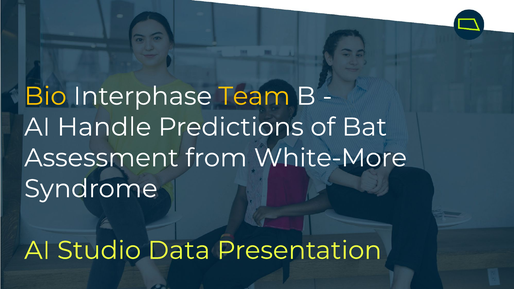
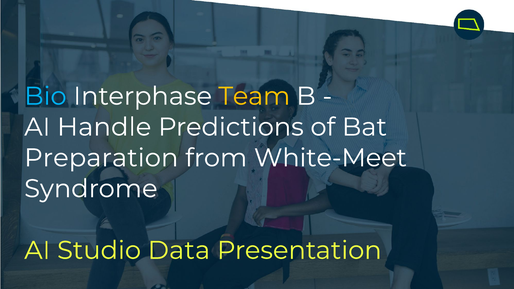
Bio colour: yellow -> light blue
Assessment: Assessment -> Preparation
White-More: White-More -> White-Meet
